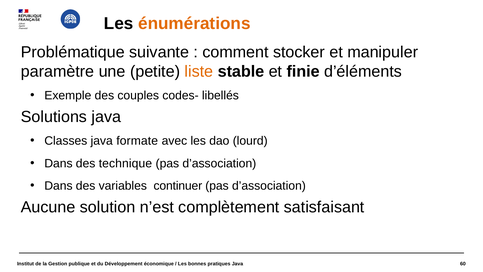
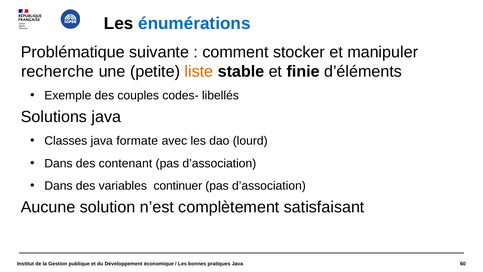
énumérations colour: orange -> blue
paramètre: paramètre -> recherche
technique: technique -> contenant
